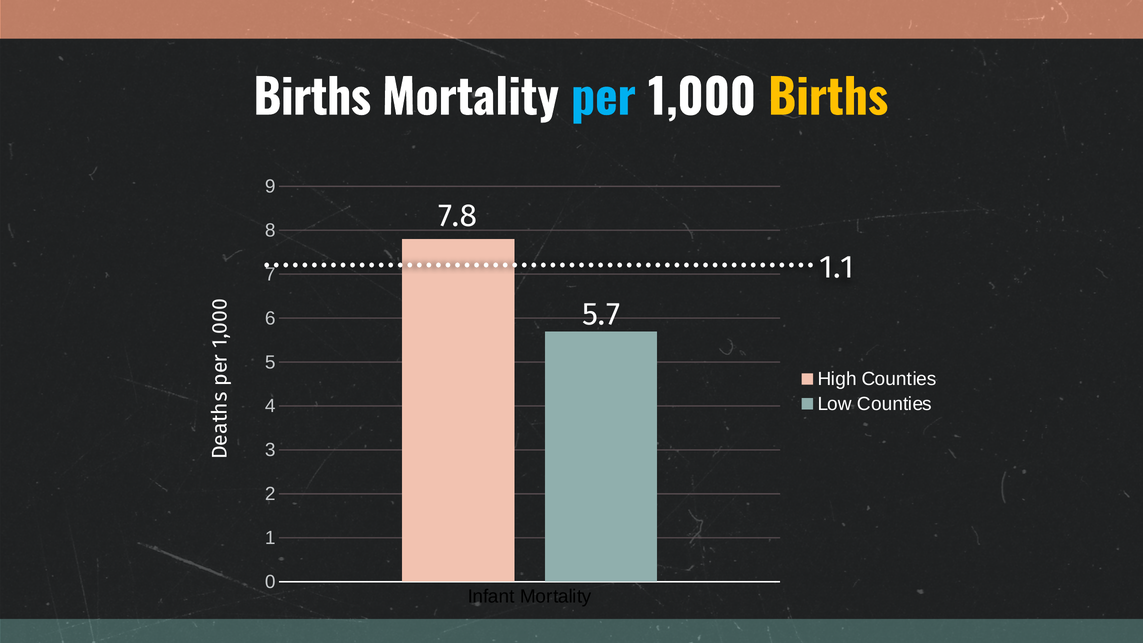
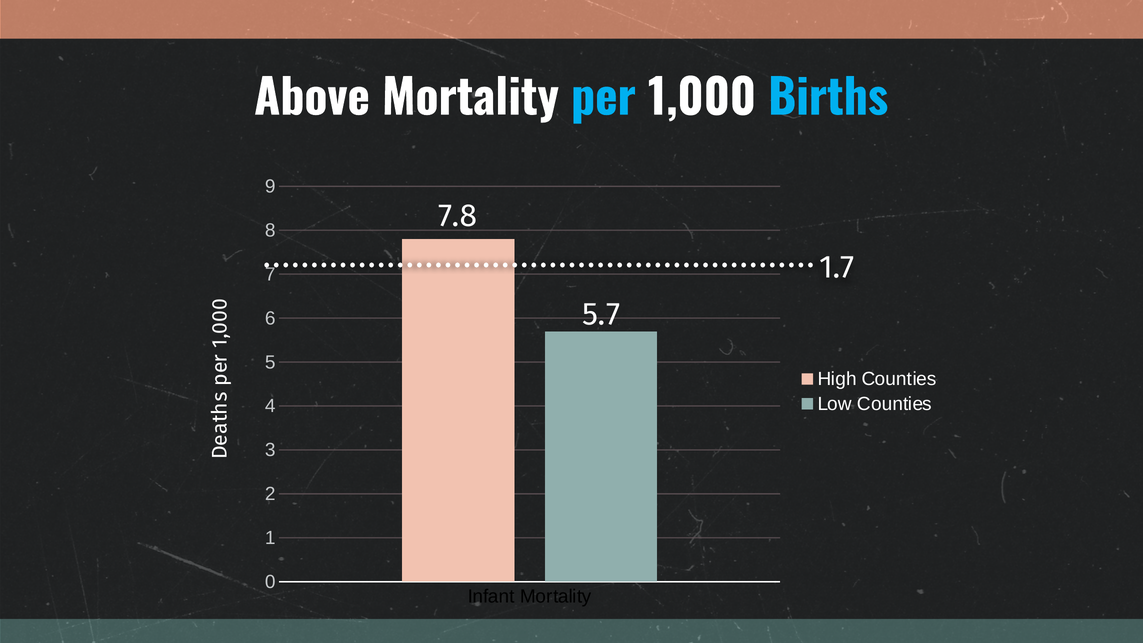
Births at (312, 99): Births -> Above
Births at (828, 99) colour: yellow -> light blue
1.1: 1.1 -> 1.7
